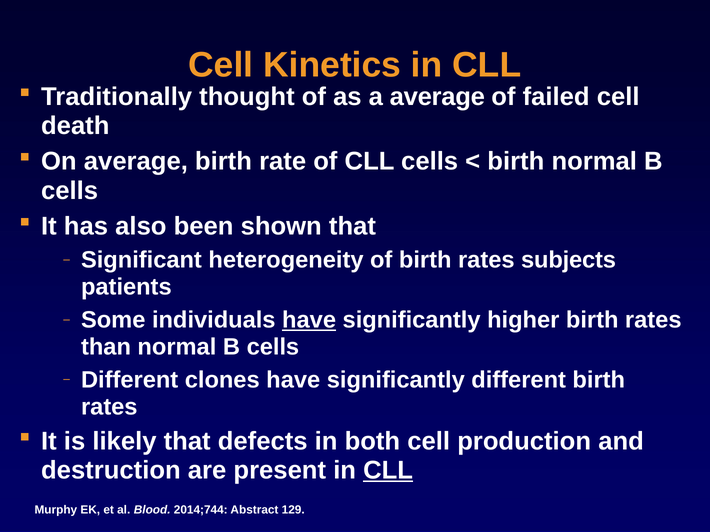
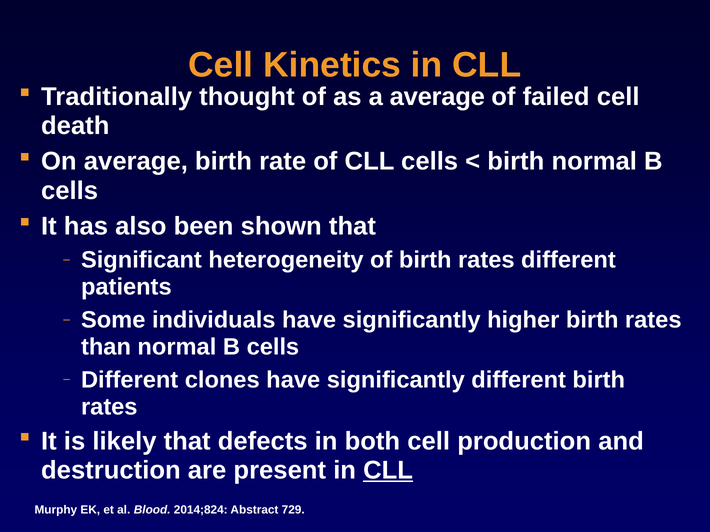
rates subjects: subjects -> different
have at (309, 320) underline: present -> none
2014;744: 2014;744 -> 2014;824
129: 129 -> 729
